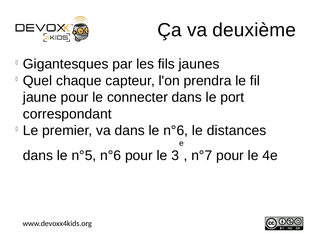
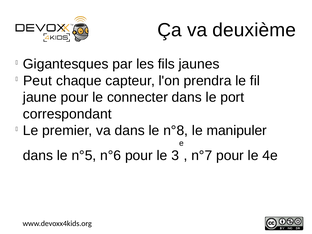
Quel: Quel -> Peut
le n°6: n°6 -> n°8
distances: distances -> manipuler
